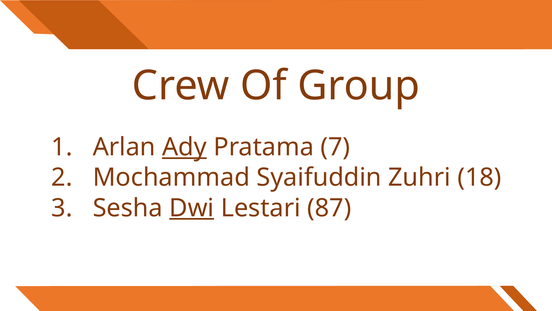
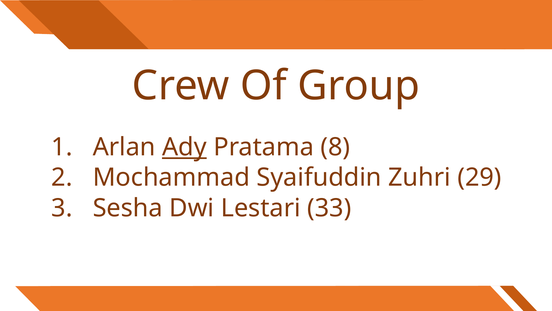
7: 7 -> 8
18: 18 -> 29
Dwi underline: present -> none
87: 87 -> 33
